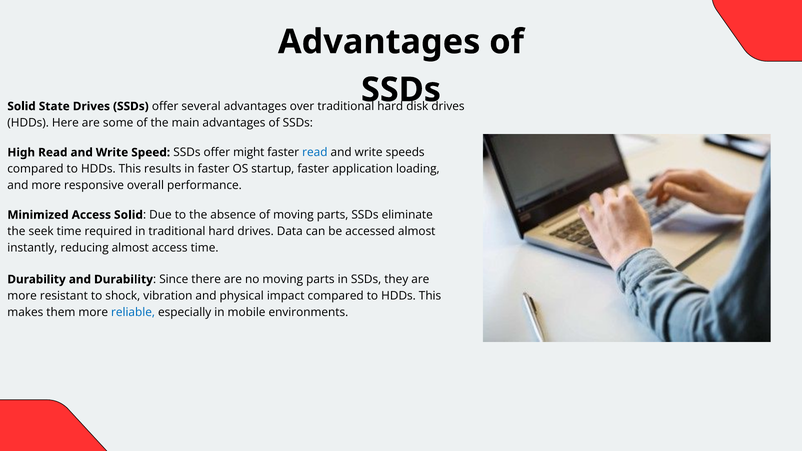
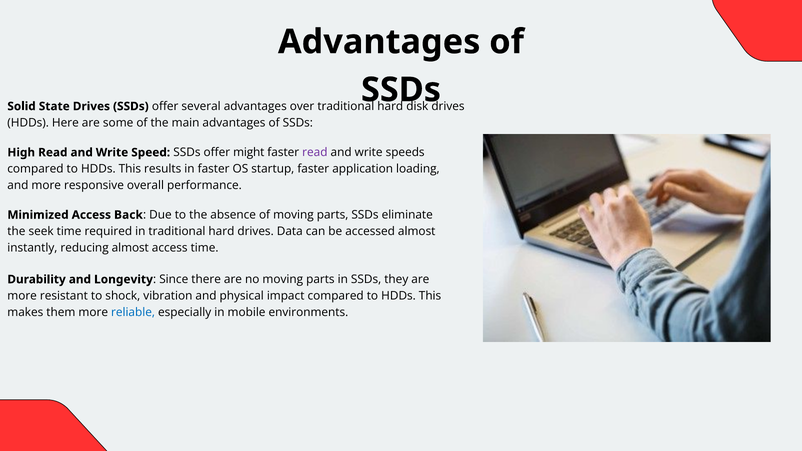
read at (315, 152) colour: blue -> purple
Access Solid: Solid -> Back
and Durability: Durability -> Longevity
